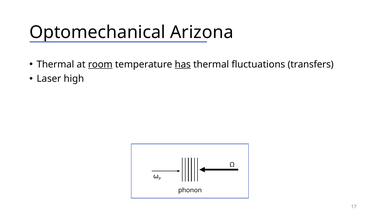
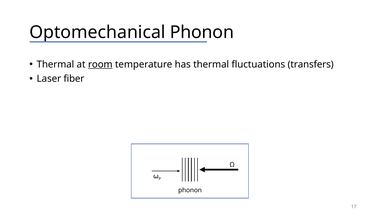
Arizona at (202, 32): Arizona -> Phonon
has underline: present -> none
high: high -> fiber
